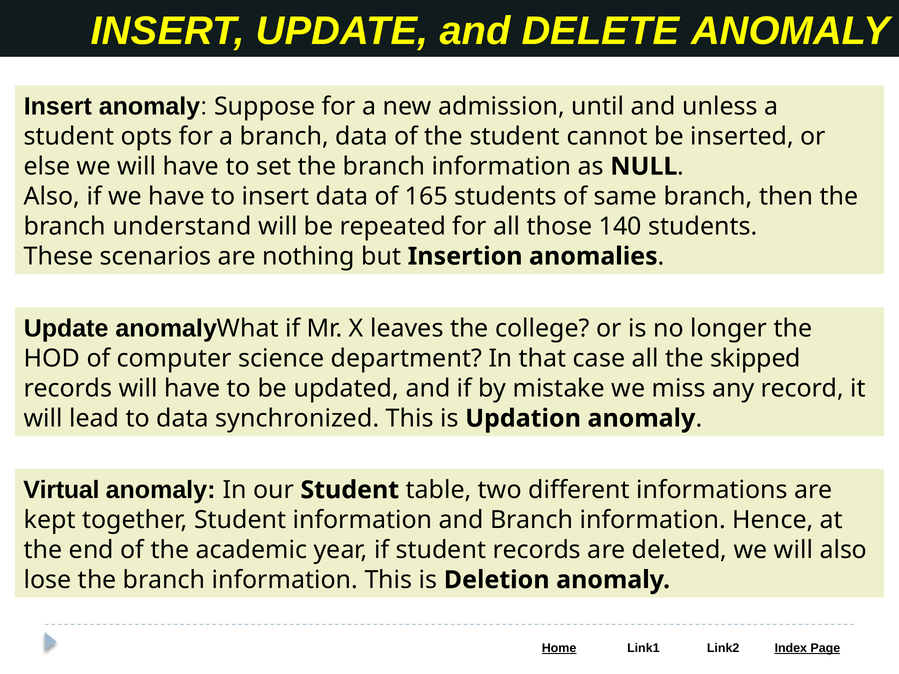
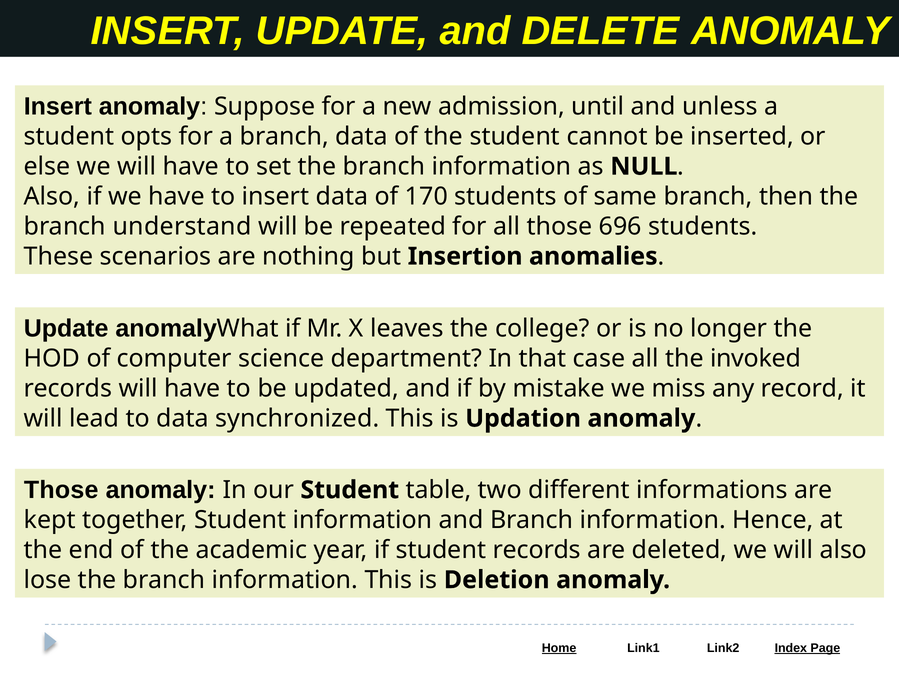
165: 165 -> 170
140: 140 -> 696
skipped: skipped -> invoked
Virtual at (61, 490): Virtual -> Those
